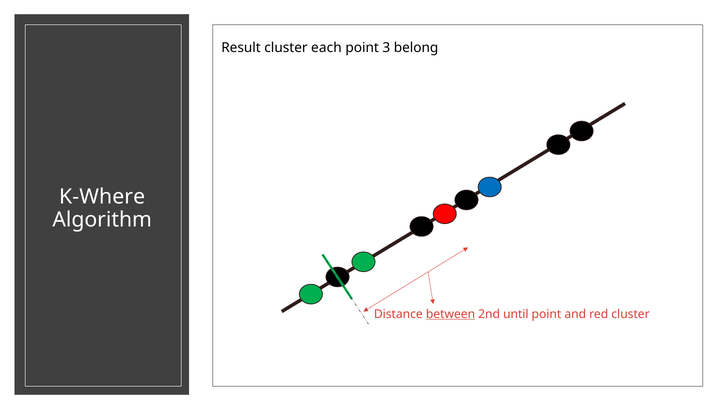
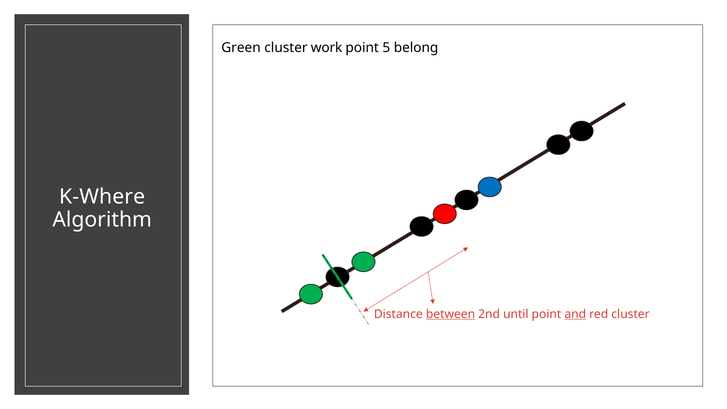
Result: Result -> Green
each: each -> work
3: 3 -> 5
and underline: none -> present
